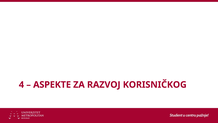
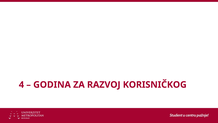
ASPEKTE: ASPEKTE -> GODINA
